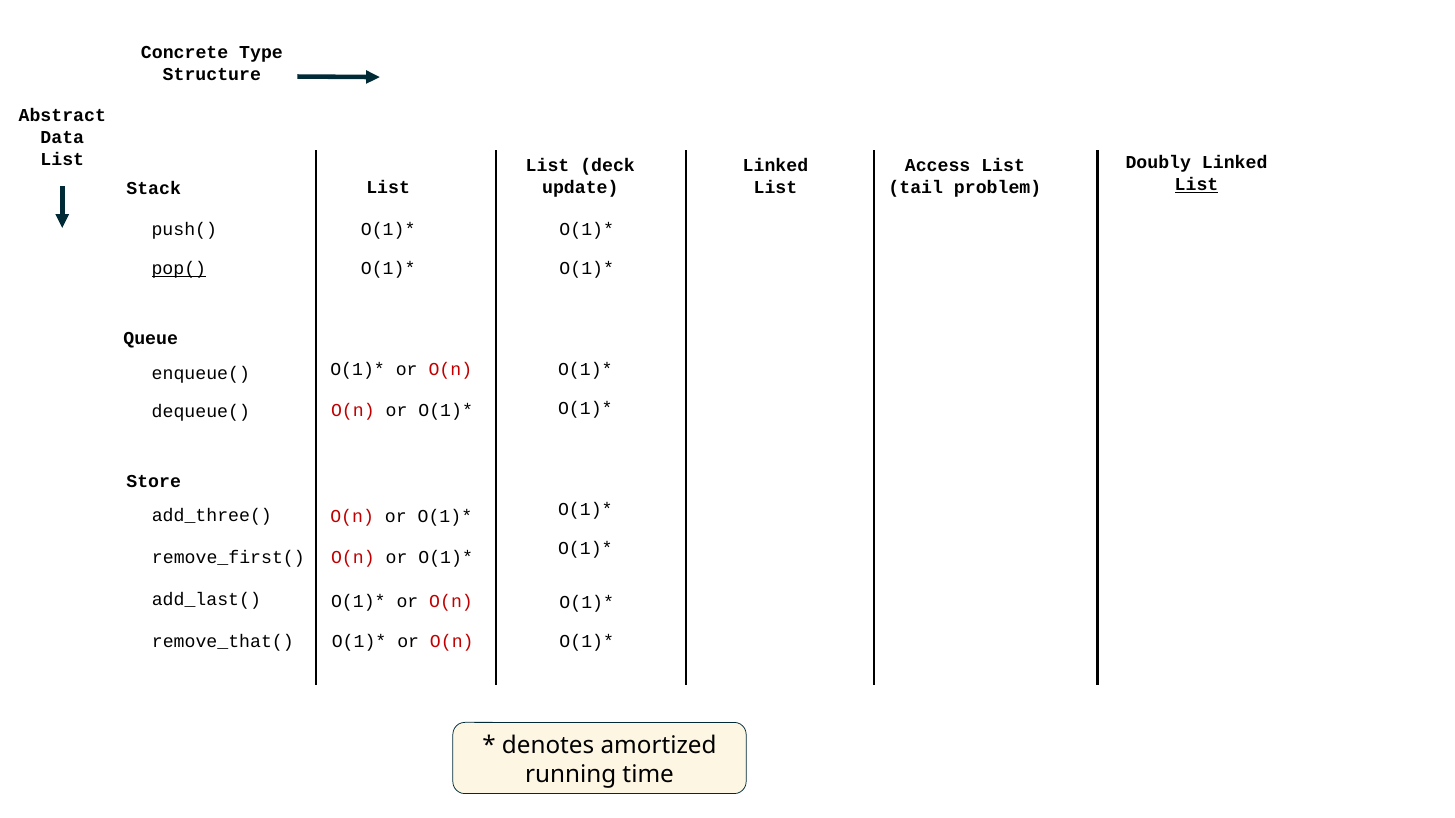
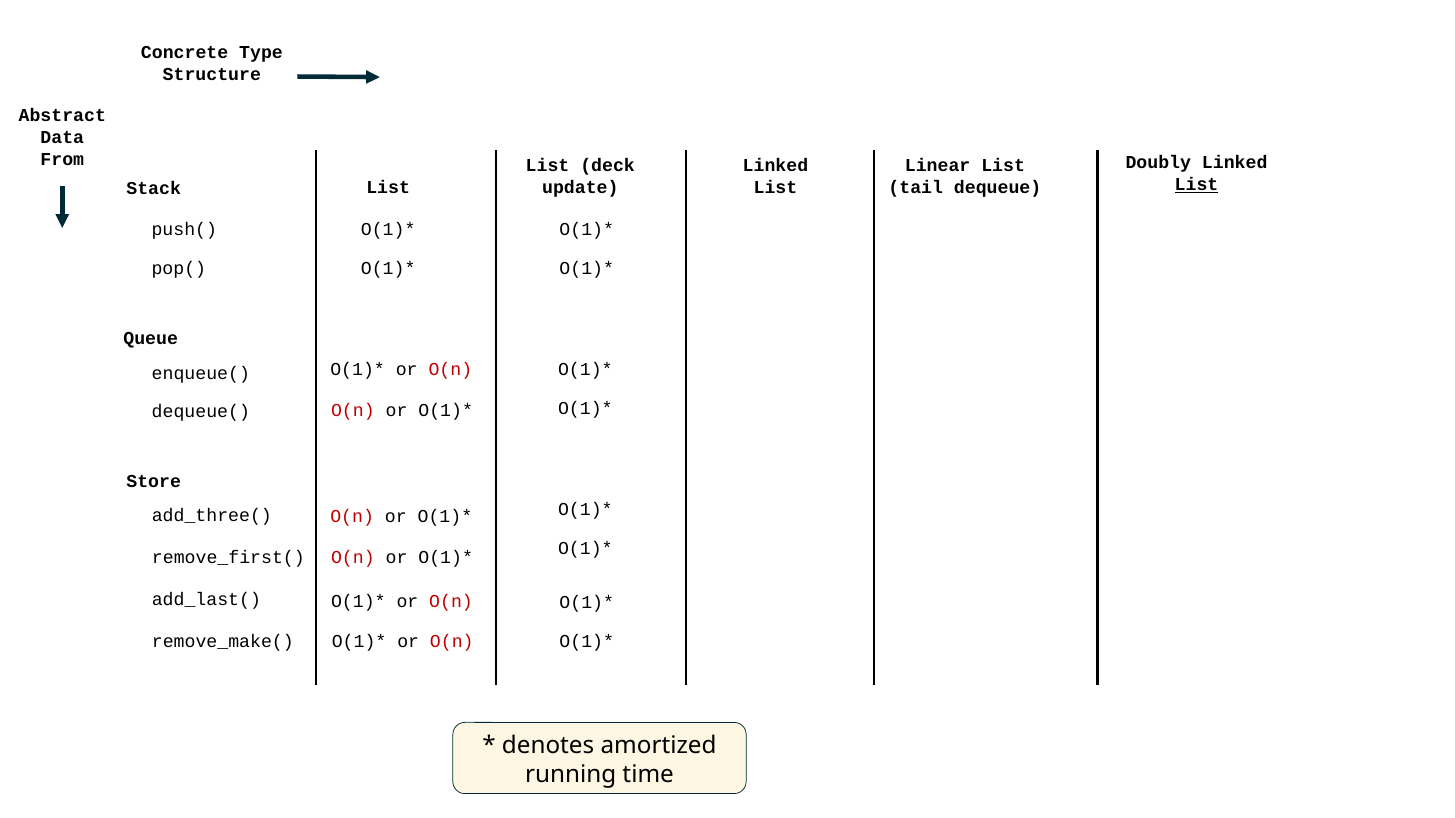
List at (62, 159): List -> From
Access: Access -> Linear
problem: problem -> dequeue
pop( underline: present -> none
remove_that(: remove_that( -> remove_make(
